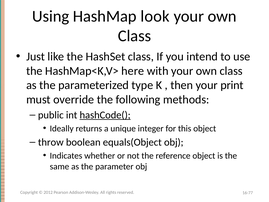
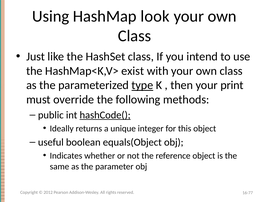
here: here -> exist
type underline: none -> present
throw: throw -> useful
